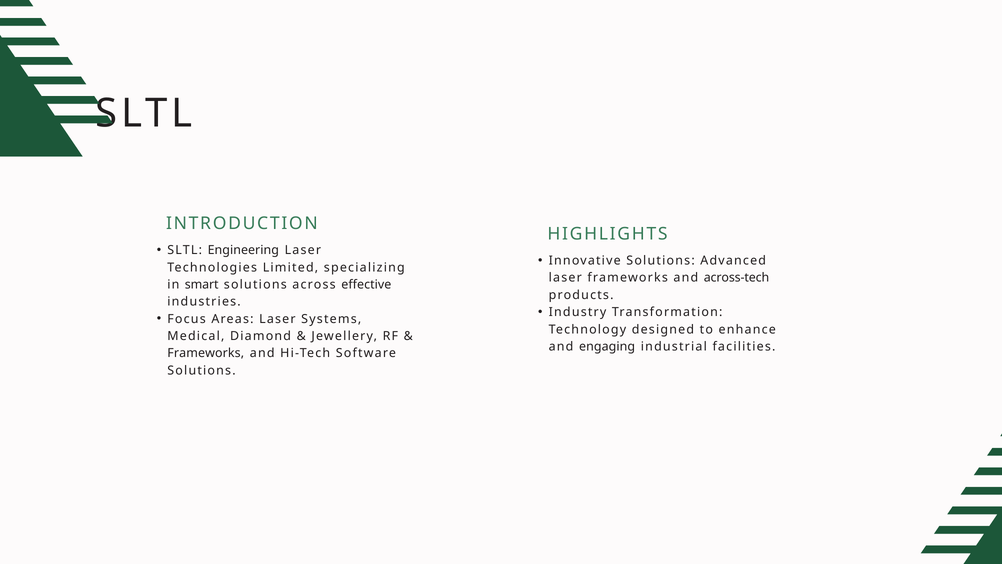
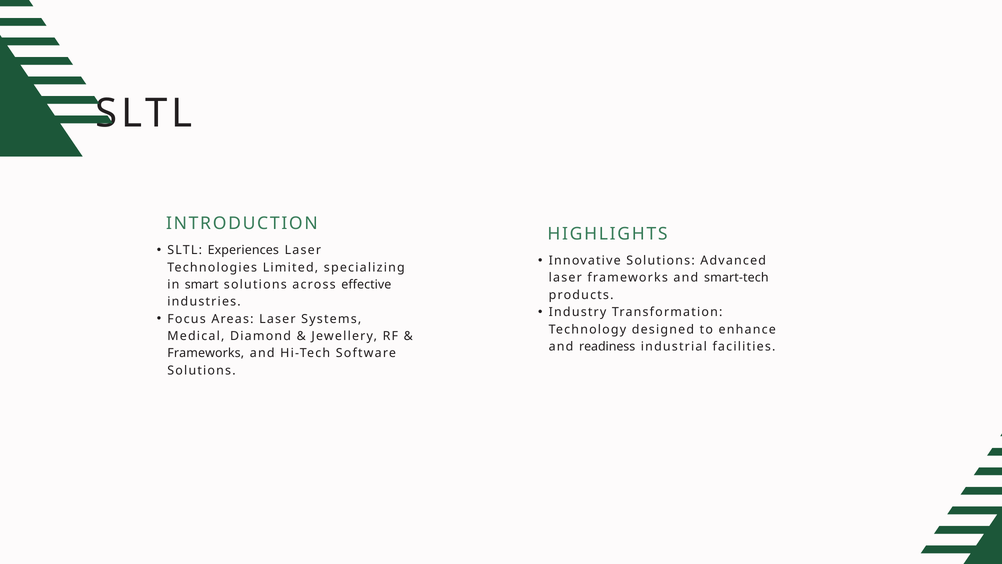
Engineering: Engineering -> Experiences
across-tech: across-tech -> smart-tech
engaging: engaging -> readiness
